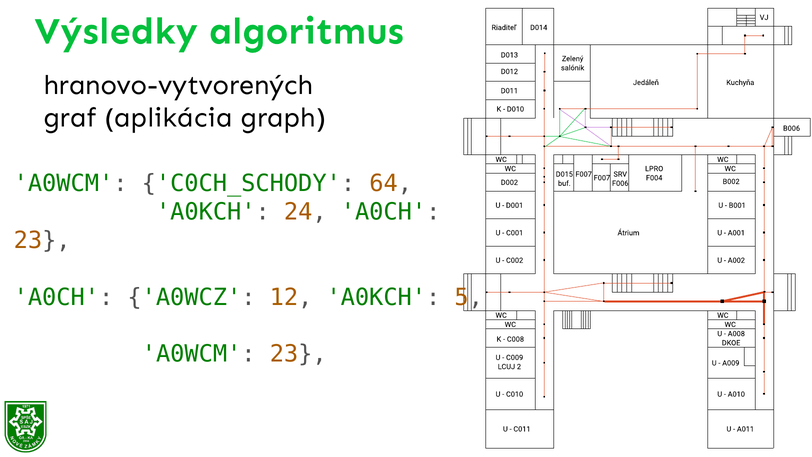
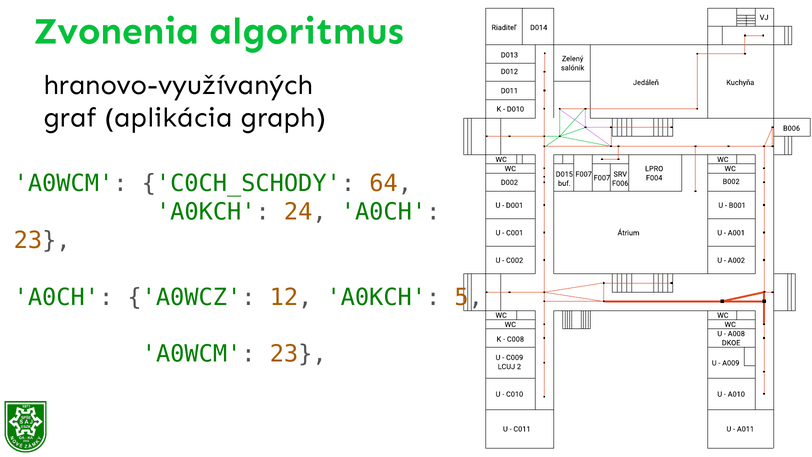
Výsledky: Výsledky -> Zvonenia
hranovo-vytvorených: hranovo-vytvorených -> hranovo-využívaných
